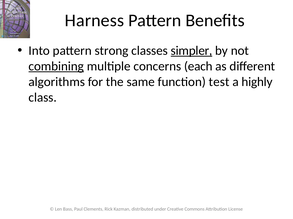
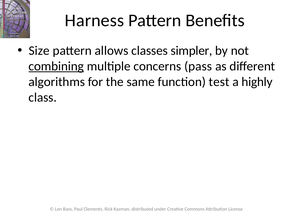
Into: Into -> Size
strong: strong -> allows
simpler underline: present -> none
each: each -> pass
